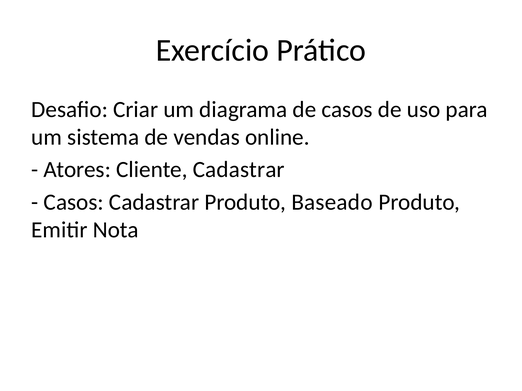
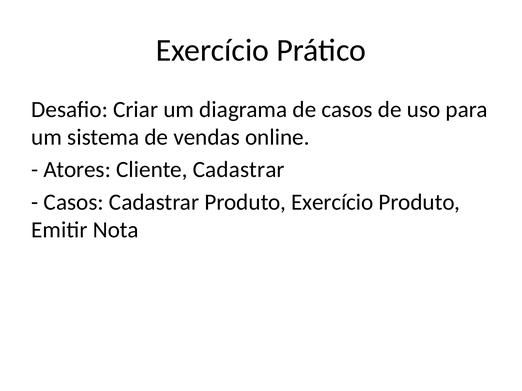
Produto Baseado: Baseado -> Exercício
